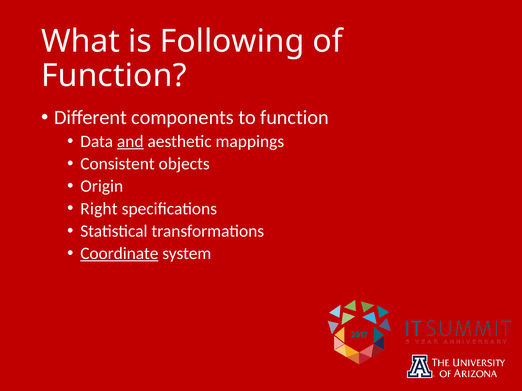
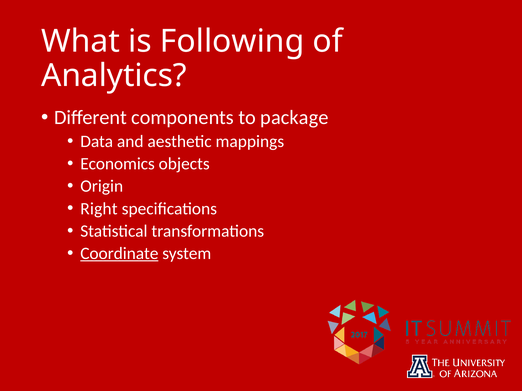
Function at (114, 76): Function -> Analytics
to function: function -> package
and underline: present -> none
Consistent: Consistent -> Economics
